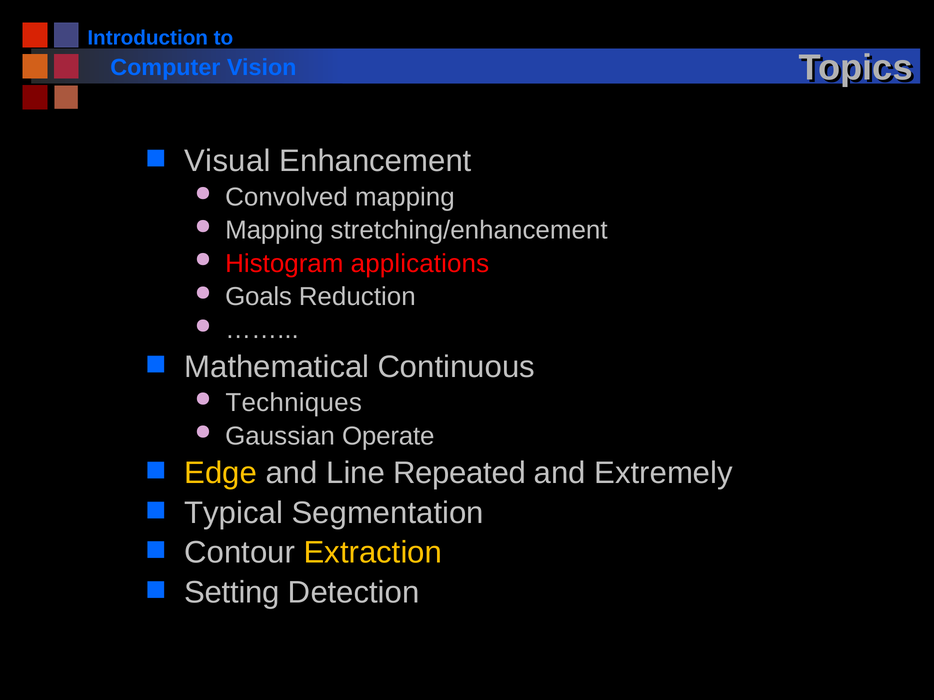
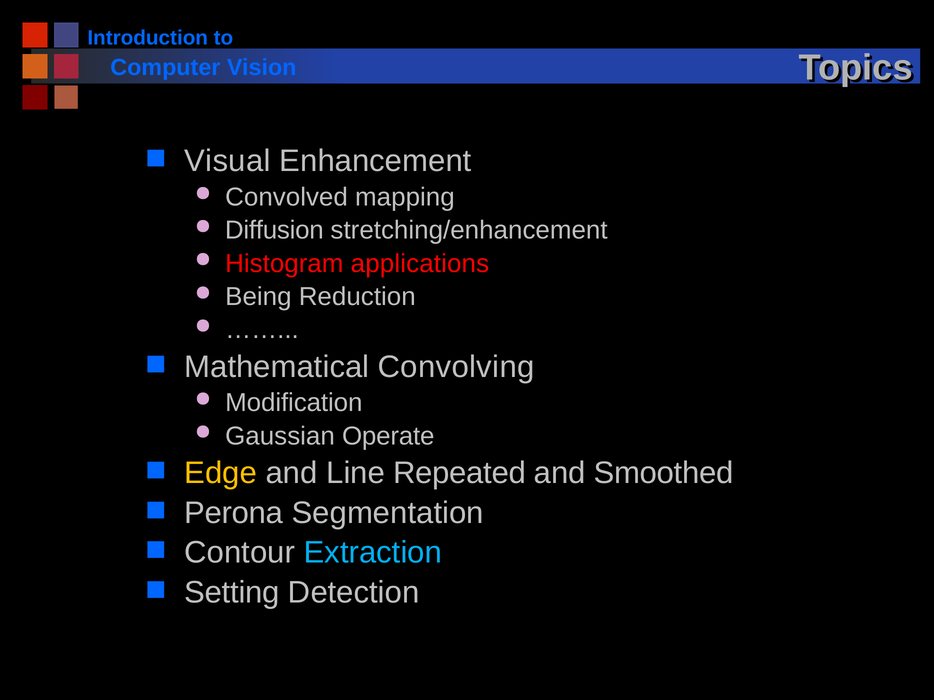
Mapping at (274, 230): Mapping -> Diffusion
Goals: Goals -> Being
Continuous: Continuous -> Convolving
Techniques: Techniques -> Modification
Extremely: Extremely -> Smoothed
Typical: Typical -> Perona
Extraction colour: yellow -> light blue
